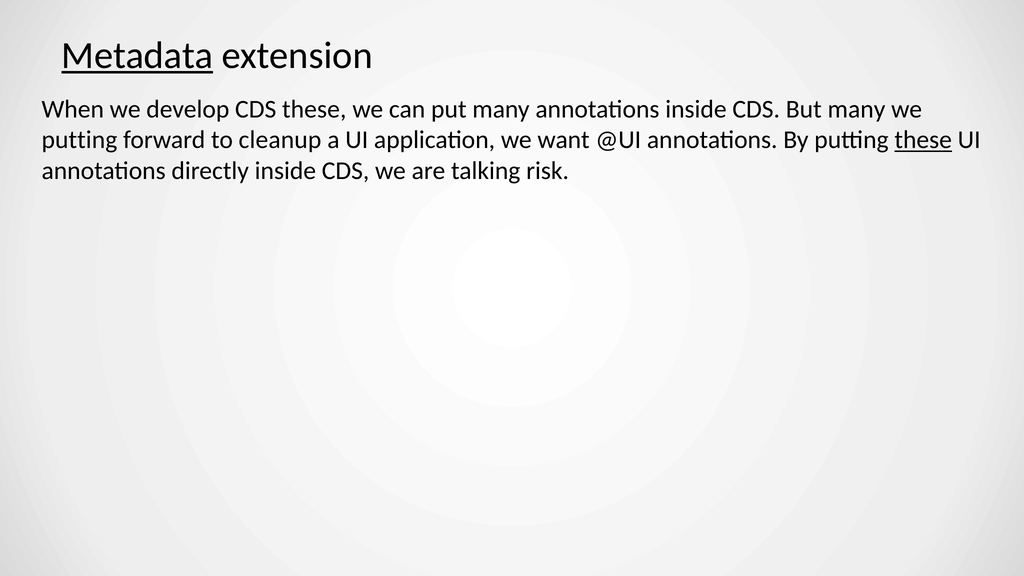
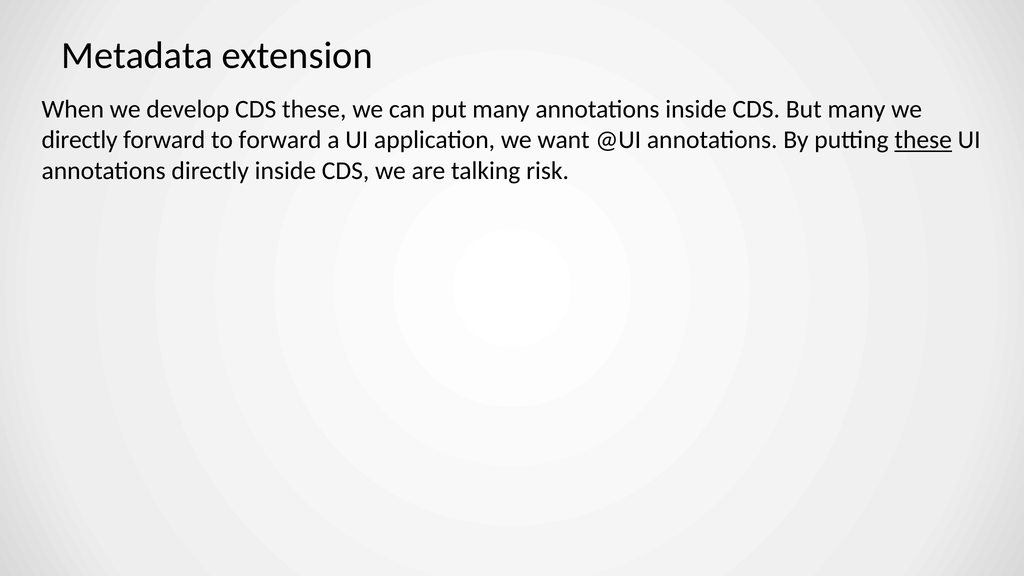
Metadata underline: present -> none
putting at (79, 140): putting -> directly
to cleanup: cleanup -> forward
